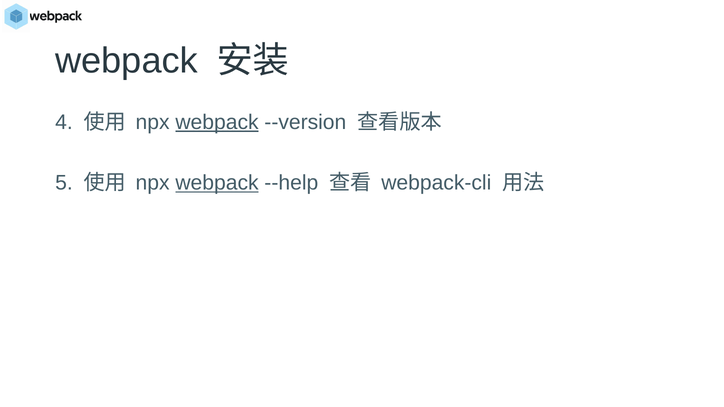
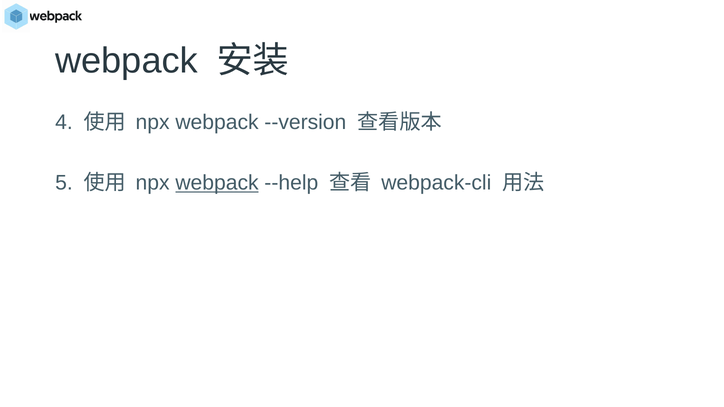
webpack at (217, 122) underline: present -> none
